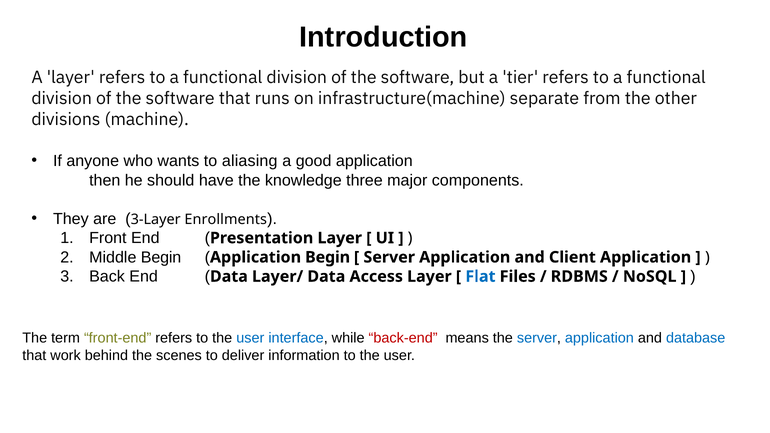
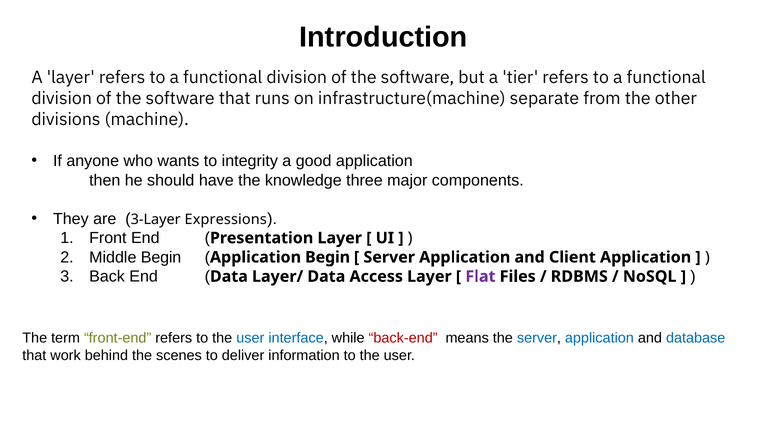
aliasing: aliasing -> integrity
Enrollments: Enrollments -> Expressions
Flat colour: blue -> purple
